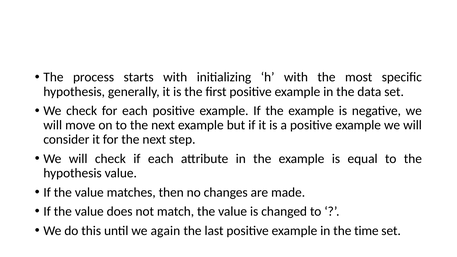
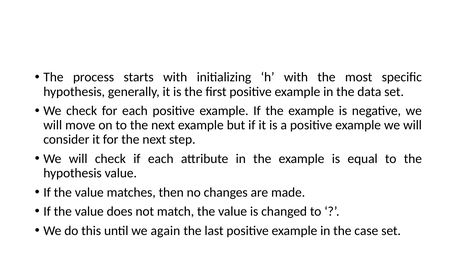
time: time -> case
